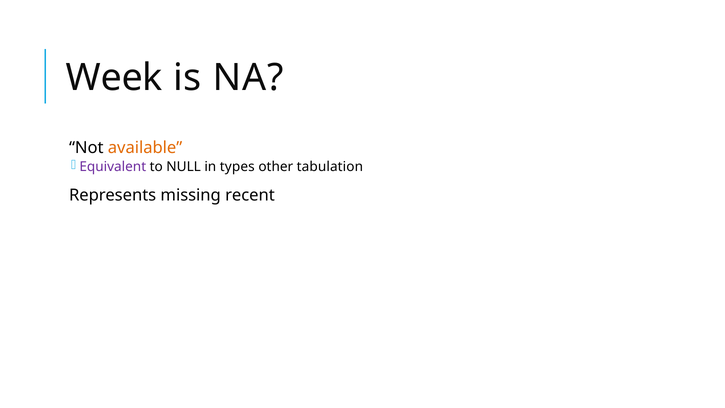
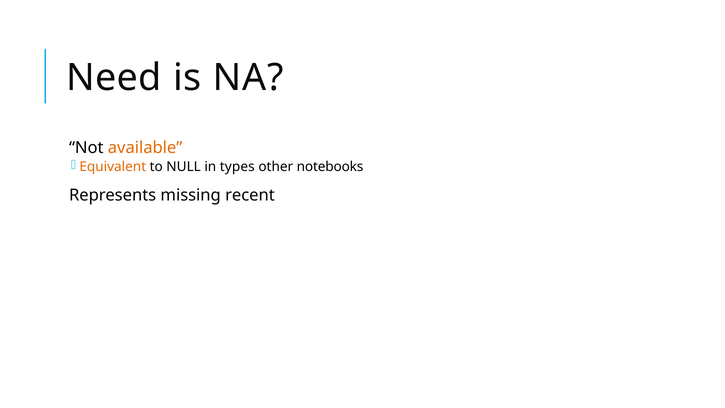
Week: Week -> Need
Equivalent colour: purple -> orange
tabulation: tabulation -> notebooks
